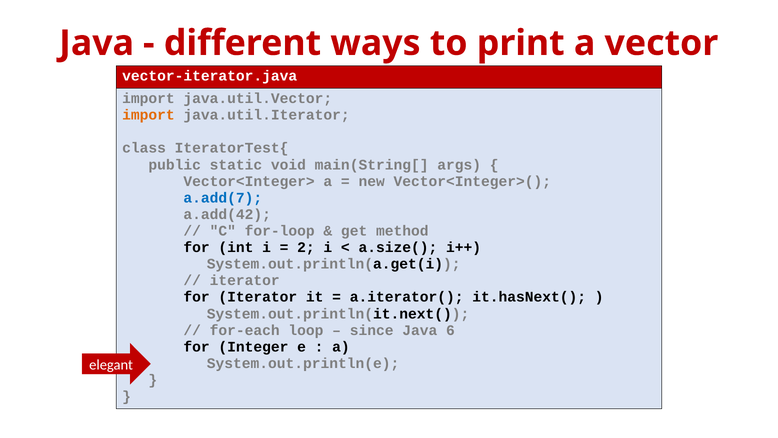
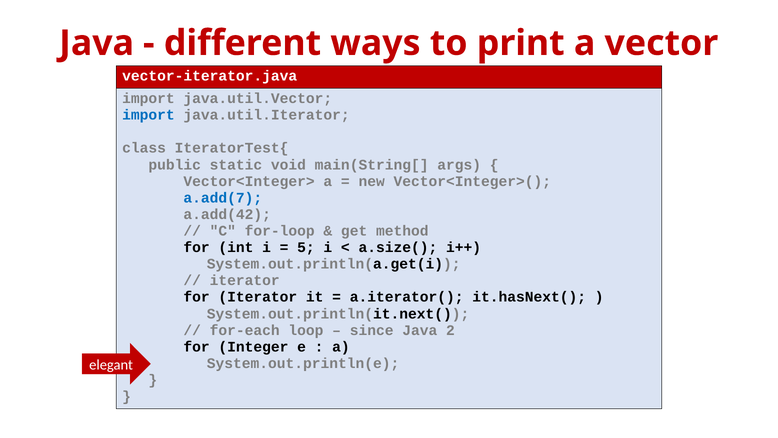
import at (148, 115) colour: orange -> blue
2: 2 -> 5
6: 6 -> 2
